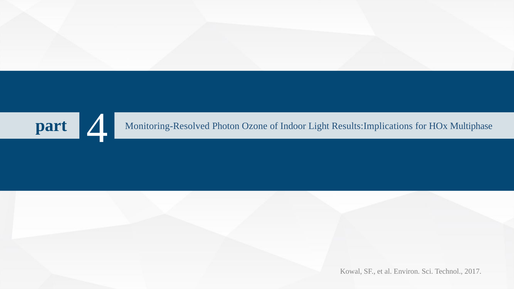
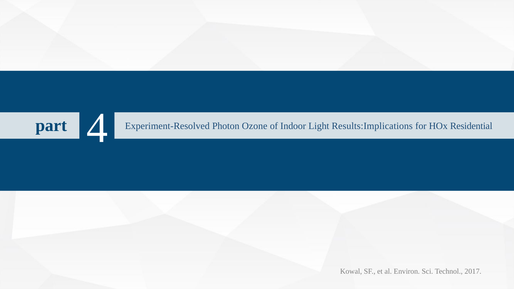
Monitoring-Resolved: Monitoring-Resolved -> Experiment-Resolved
Multiphase: Multiphase -> Residential
